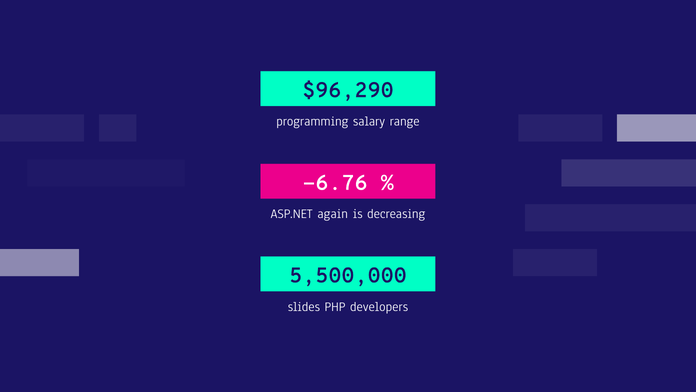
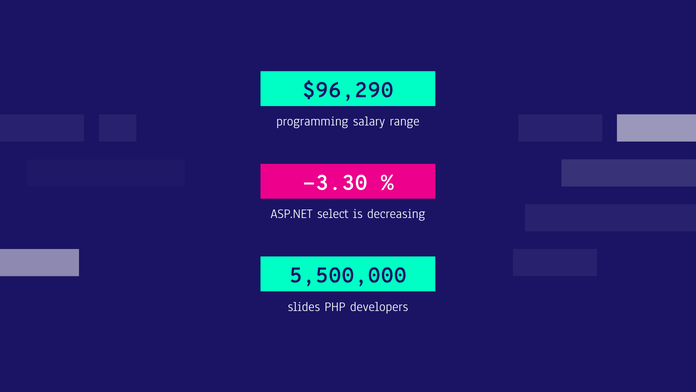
-6.76: -6.76 -> -3.30
again: again -> select
